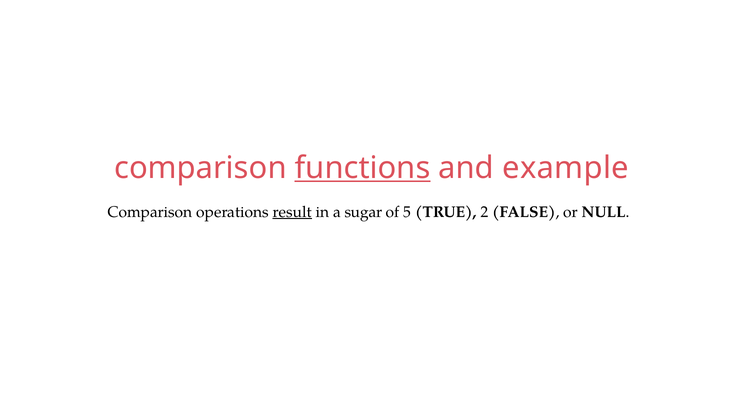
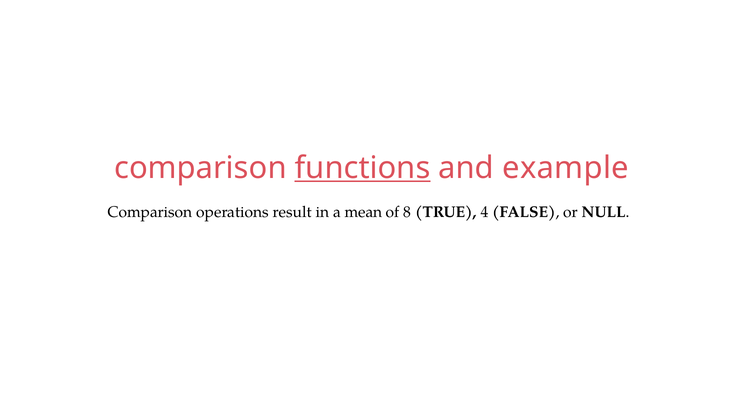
result underline: present -> none
sugar: sugar -> mean
5: 5 -> 8
2: 2 -> 4
